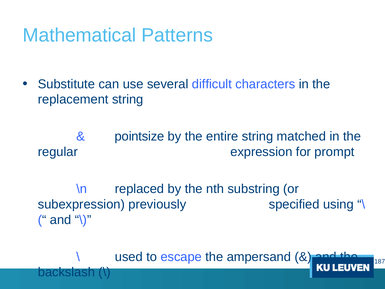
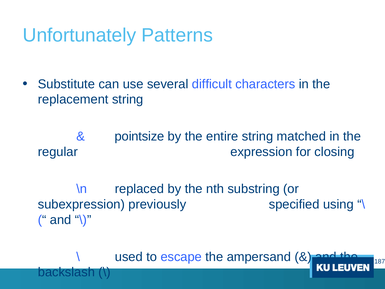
Mathematical: Mathematical -> Unfortunately
prompt: prompt -> closing
